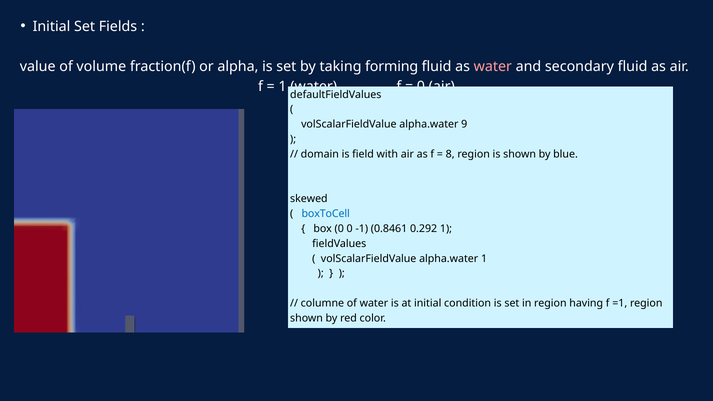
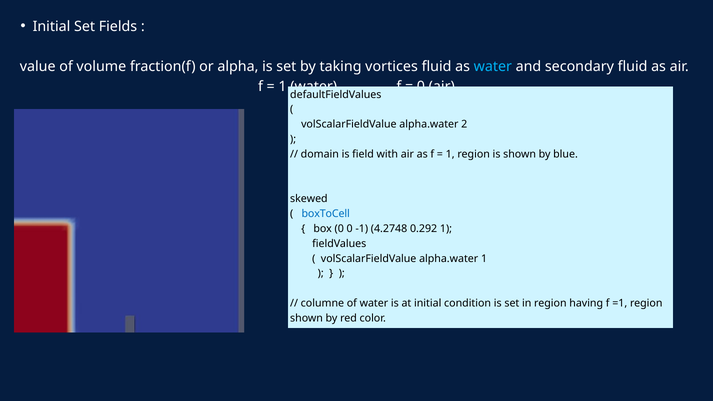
forming: forming -> vortices
water at (493, 66) colour: pink -> light blue
9: 9 -> 2
8 at (450, 154): 8 -> 1
0.8461: 0.8461 -> 4.2748
